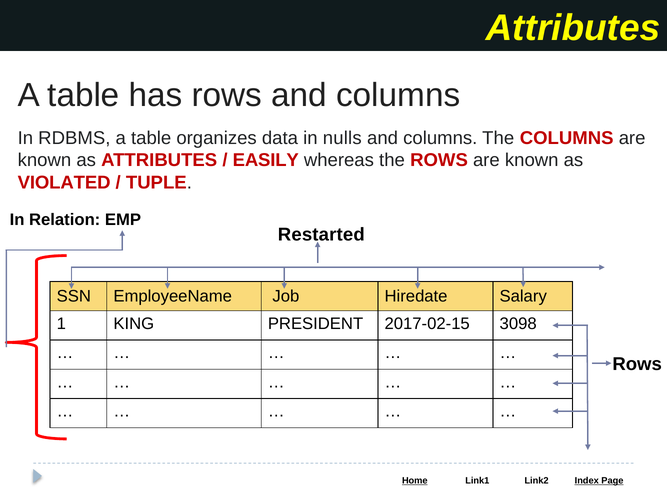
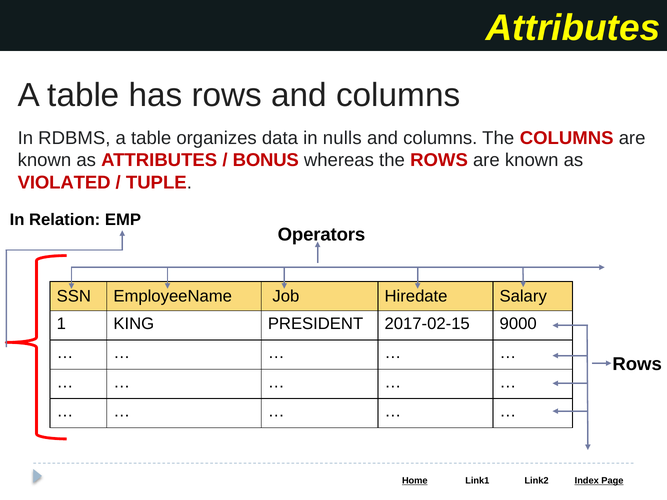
EASILY: EASILY -> BONUS
Restarted: Restarted -> Operators
3098: 3098 -> 9000
